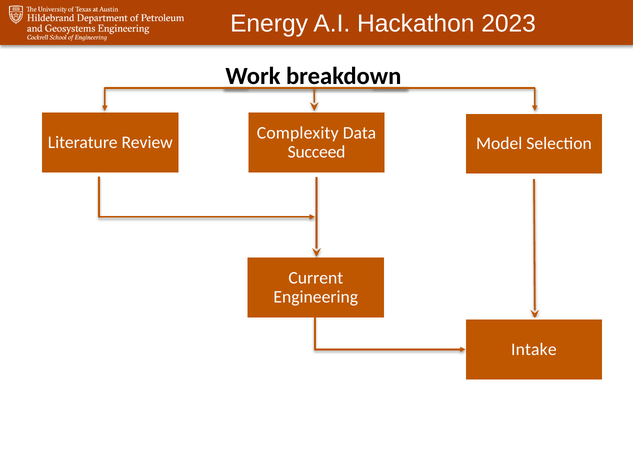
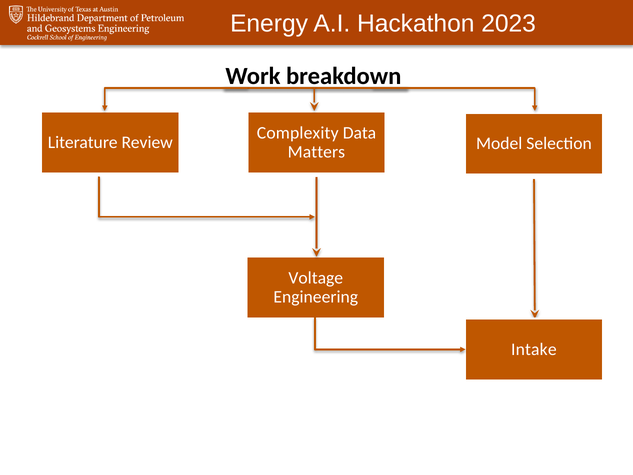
Succeed: Succeed -> Matters
Current: Current -> Voltage
